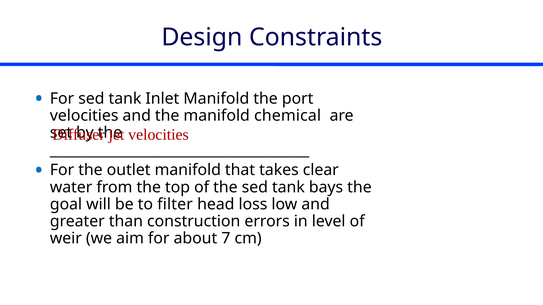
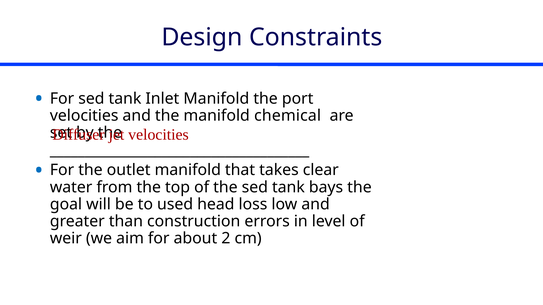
filter: filter -> used
7: 7 -> 2
